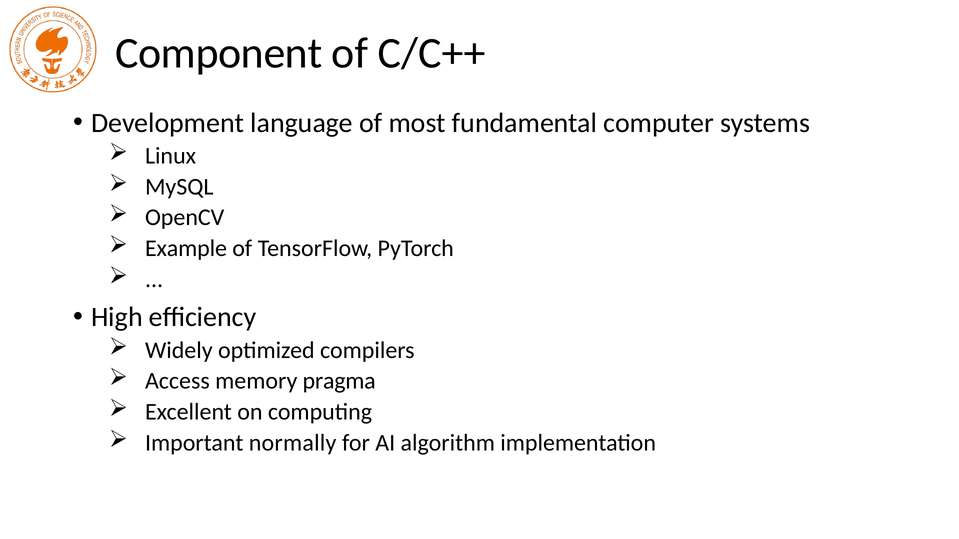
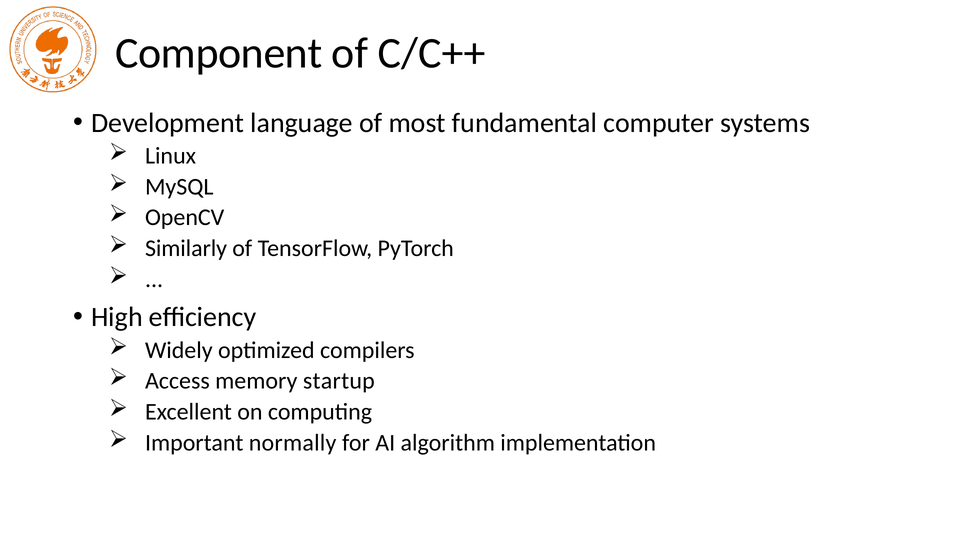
Example: Example -> Similarly
pragma: pragma -> startup
